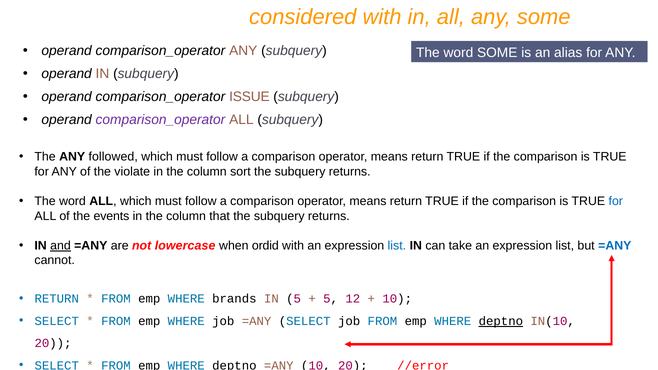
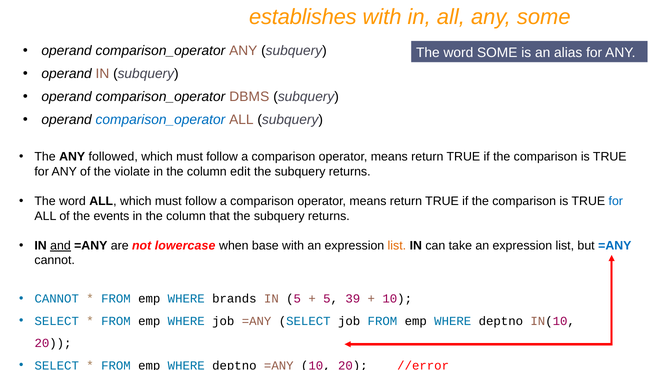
considered: considered -> establishes
ISSUE: ISSUE -> DBMS
comparison_operator at (160, 120) colour: purple -> blue
sort: sort -> edit
ordid: ordid -> base
list at (397, 246) colour: blue -> orange
RETURN at (57, 299): RETURN -> CANNOT
12: 12 -> 39
deptno at (501, 321) underline: present -> none
